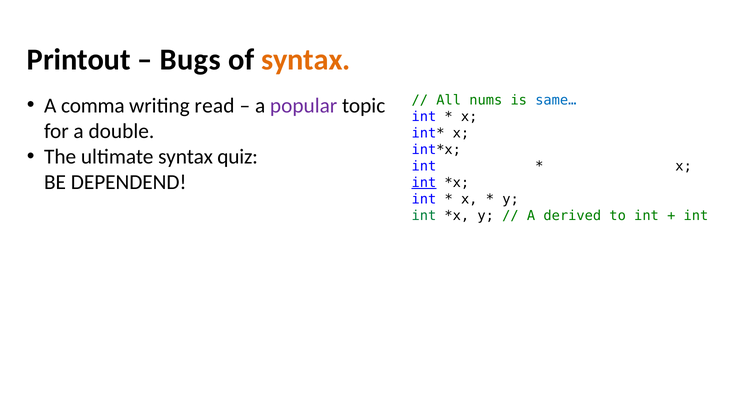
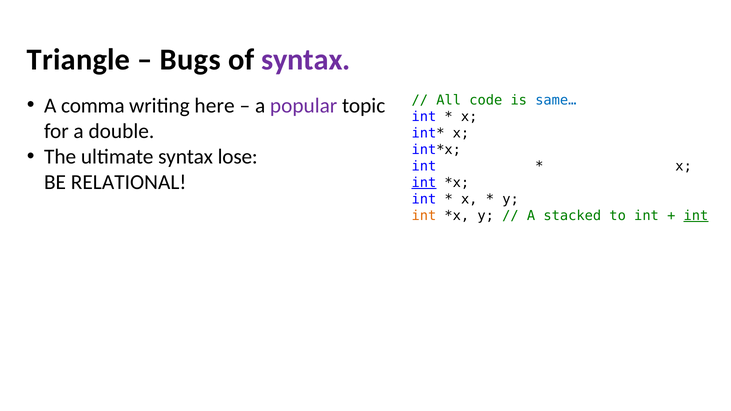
Printout: Printout -> Triangle
syntax at (306, 60) colour: orange -> purple
read: read -> here
nums: nums -> code
quiz: quiz -> lose
DEPENDEND: DEPENDEND -> RELATIONAL
int at (424, 216) colour: green -> orange
derived: derived -> stacked
int at (696, 216) underline: none -> present
